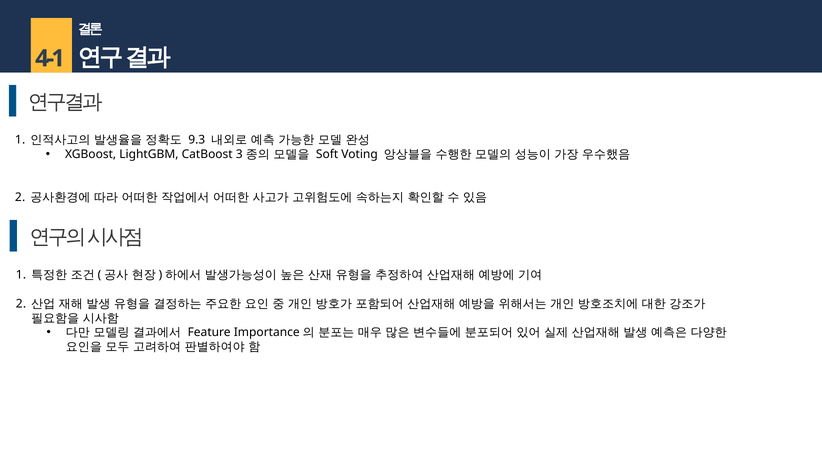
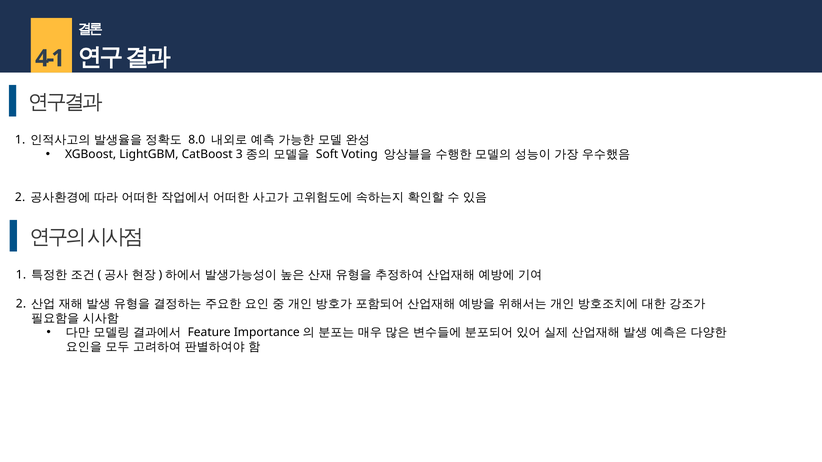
9.3: 9.3 -> 8.0
